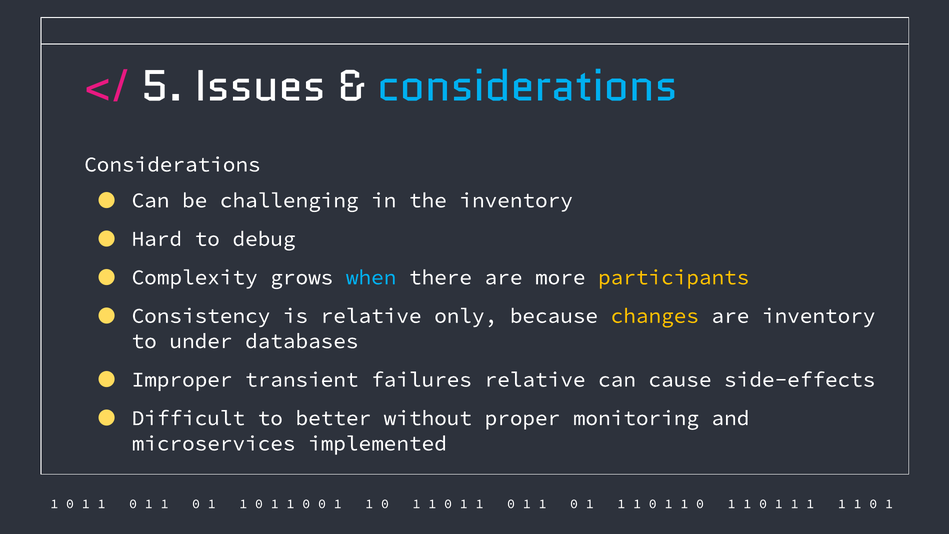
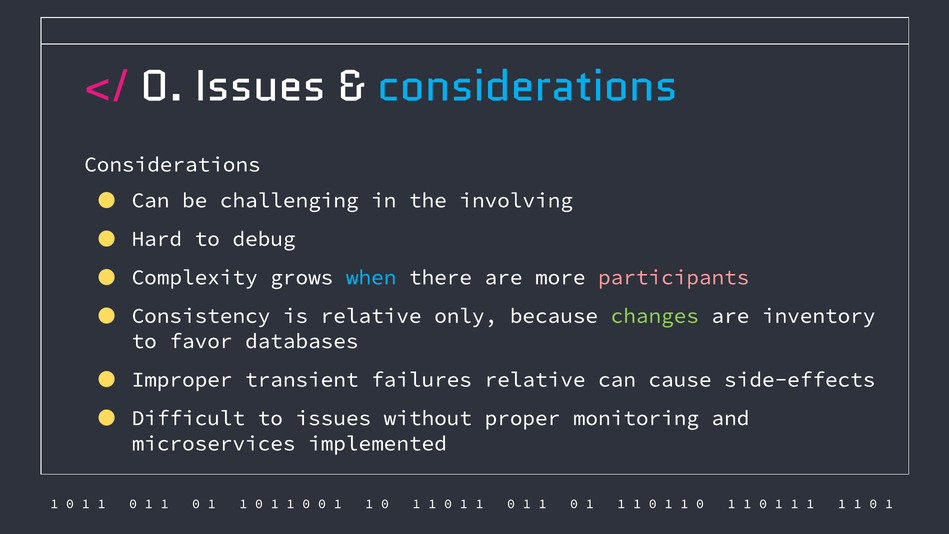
5 at (162, 86): 5 -> 0
the inventory: inventory -> involving
participants colour: yellow -> pink
changes colour: yellow -> light green
under: under -> favor
to better: better -> issues
